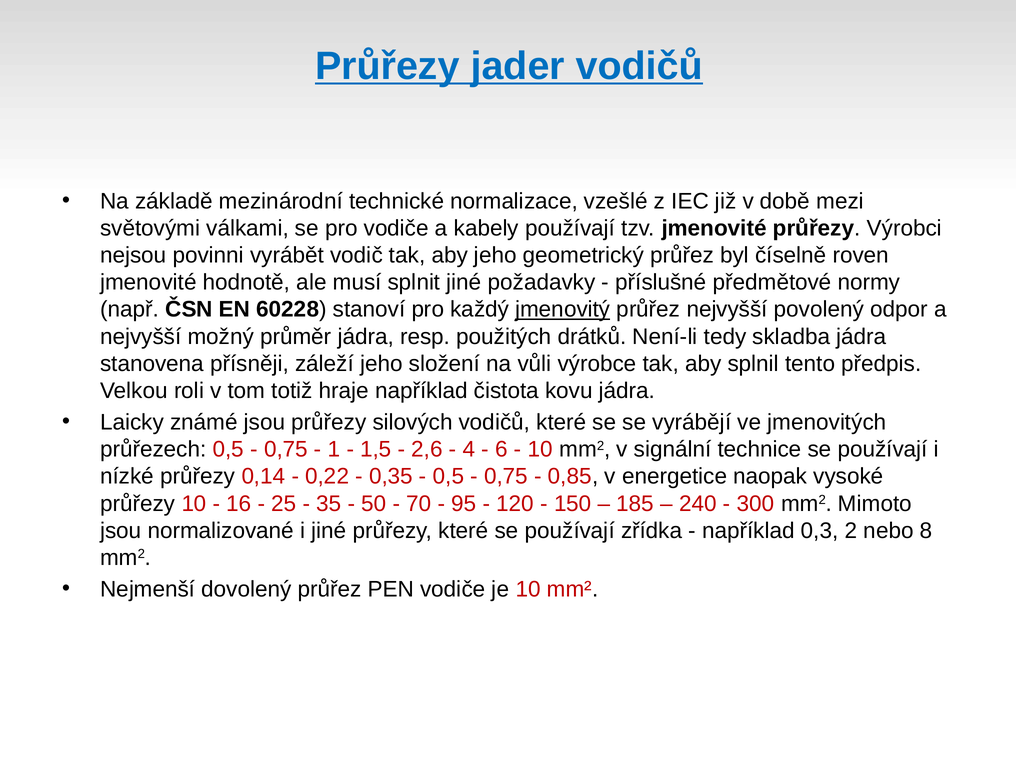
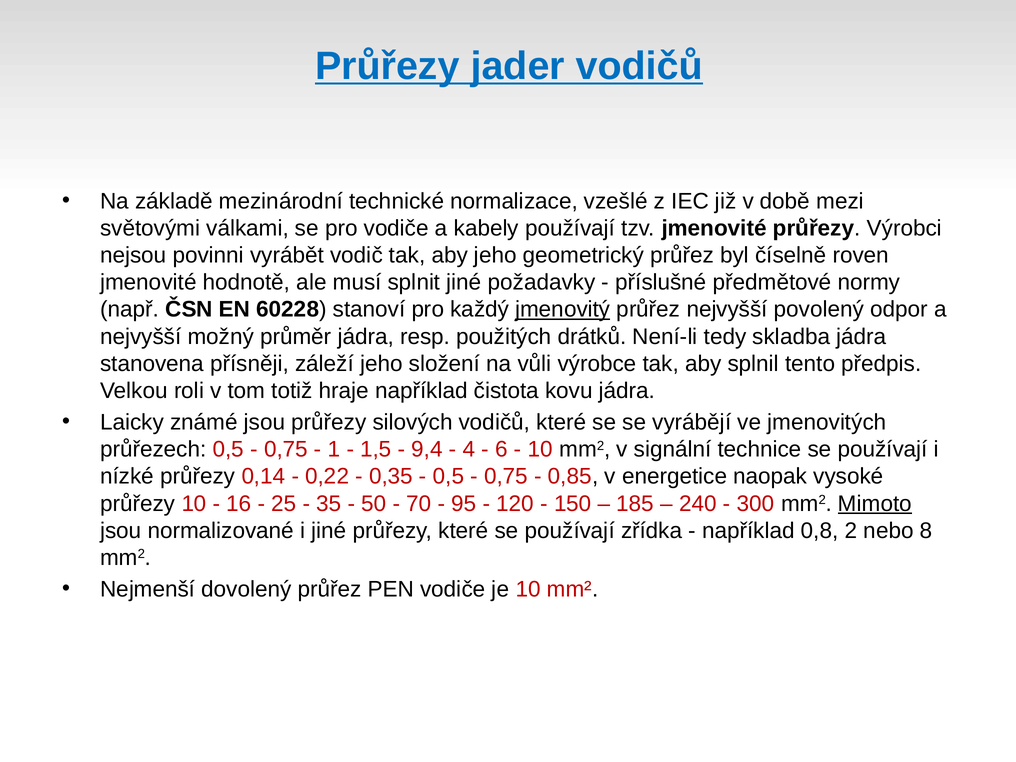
2,6: 2,6 -> 9,4
Mimoto underline: none -> present
0,3: 0,3 -> 0,8
